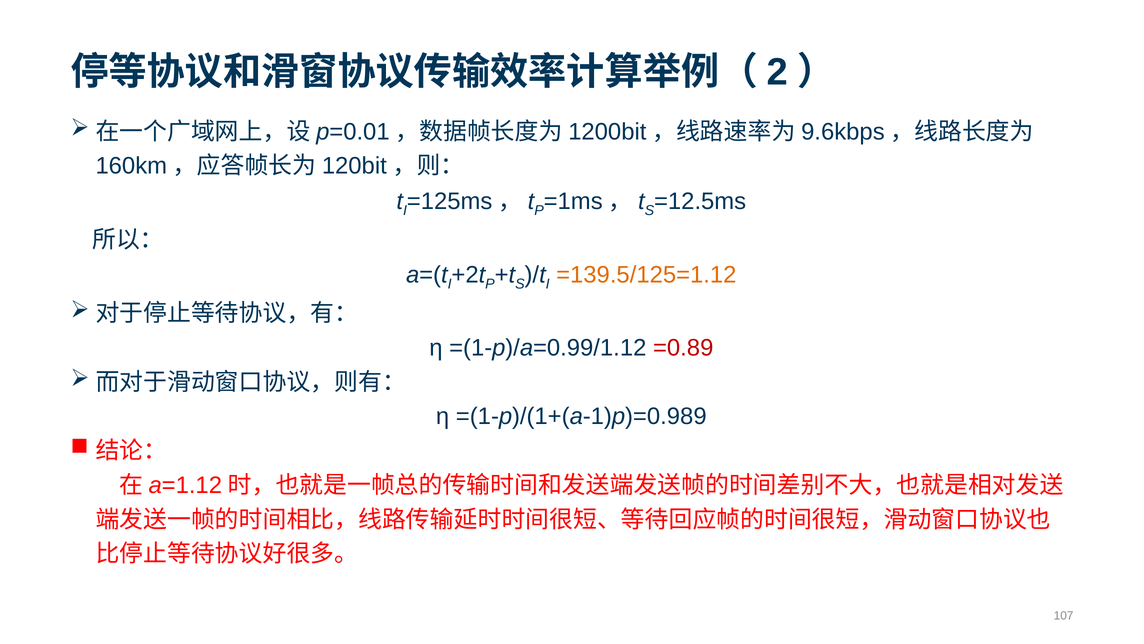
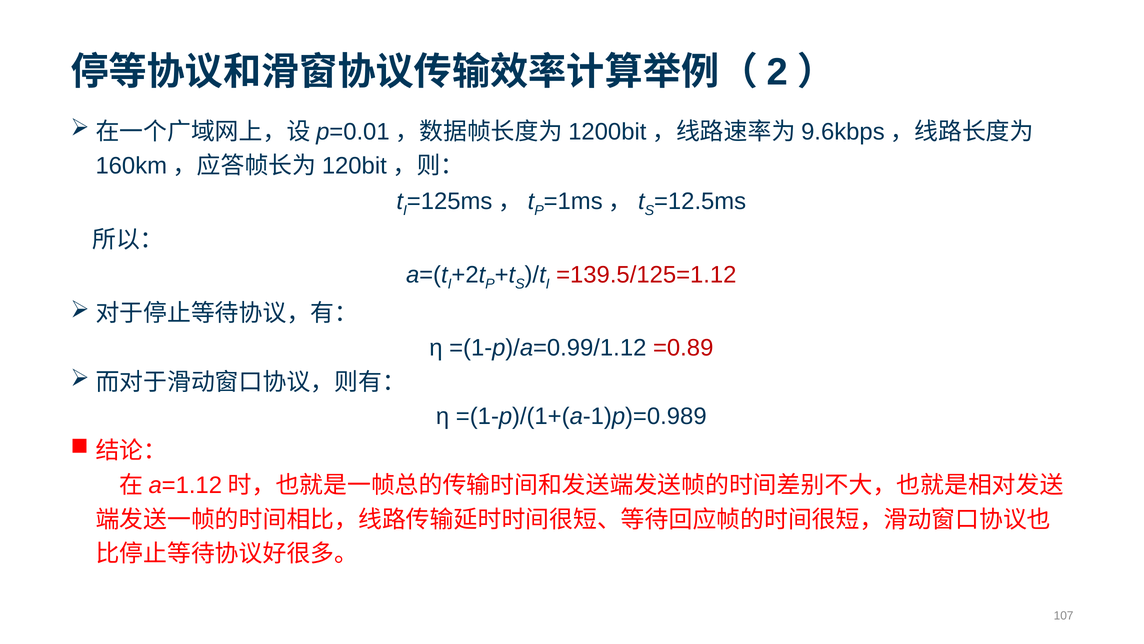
=139.5/125=1.12 colour: orange -> red
